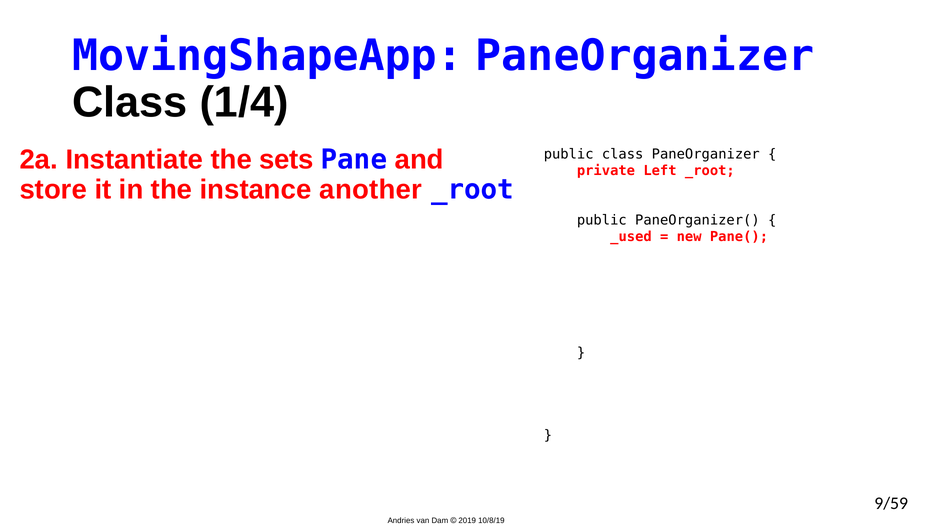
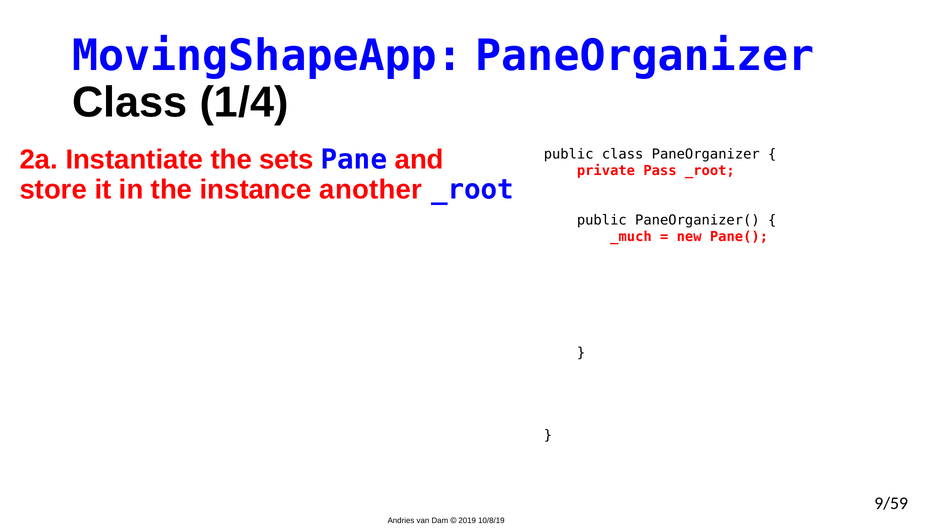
private Left: Left -> Pass
_used: _used -> _much
